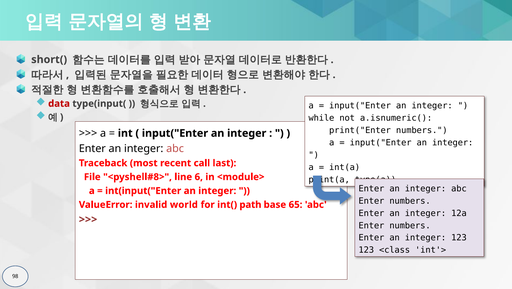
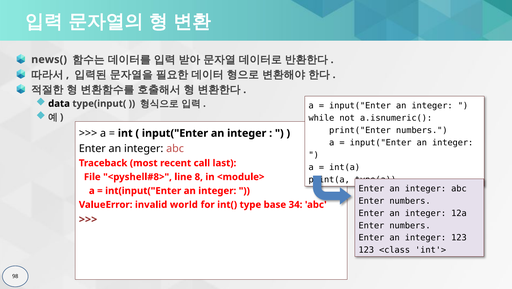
short(: short( -> news(
data colour: red -> black
6: 6 -> 8
path: path -> type
65: 65 -> 34
